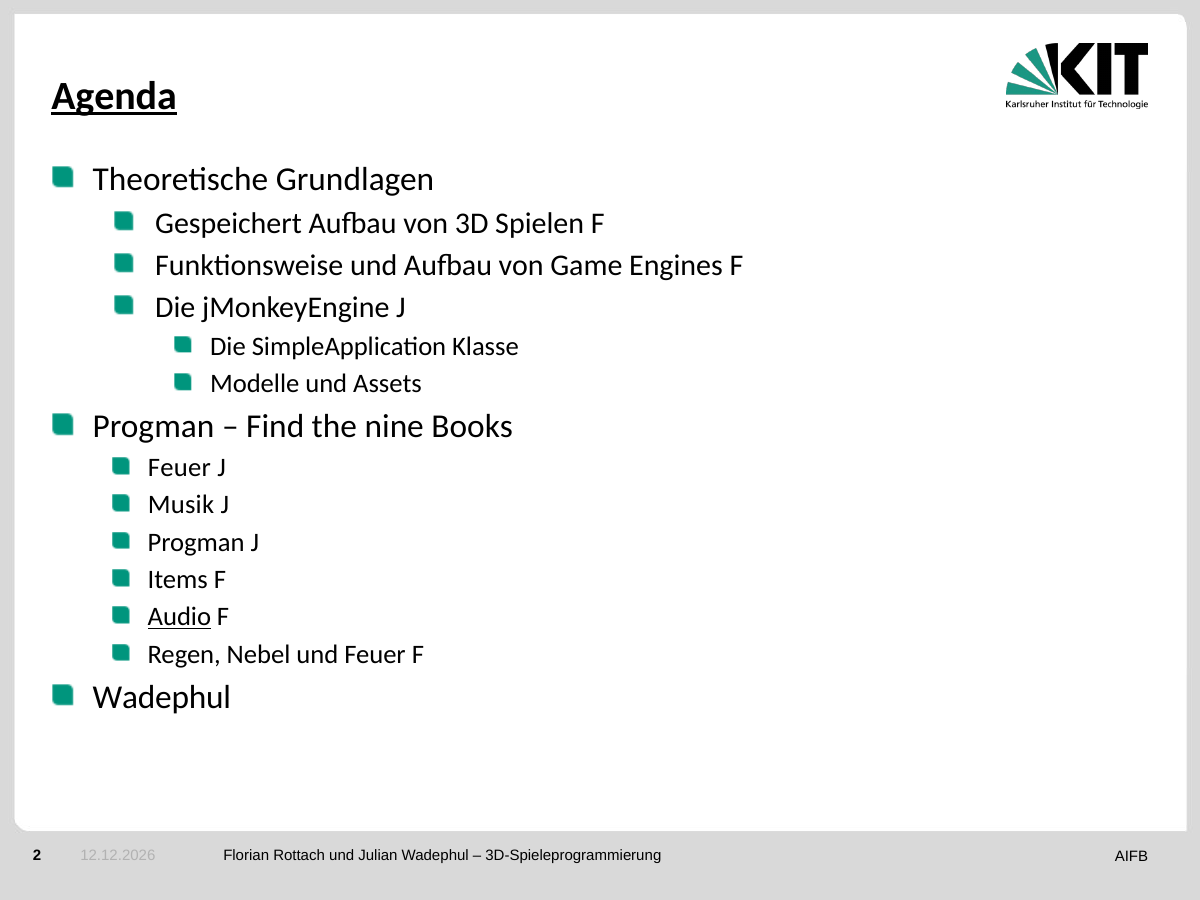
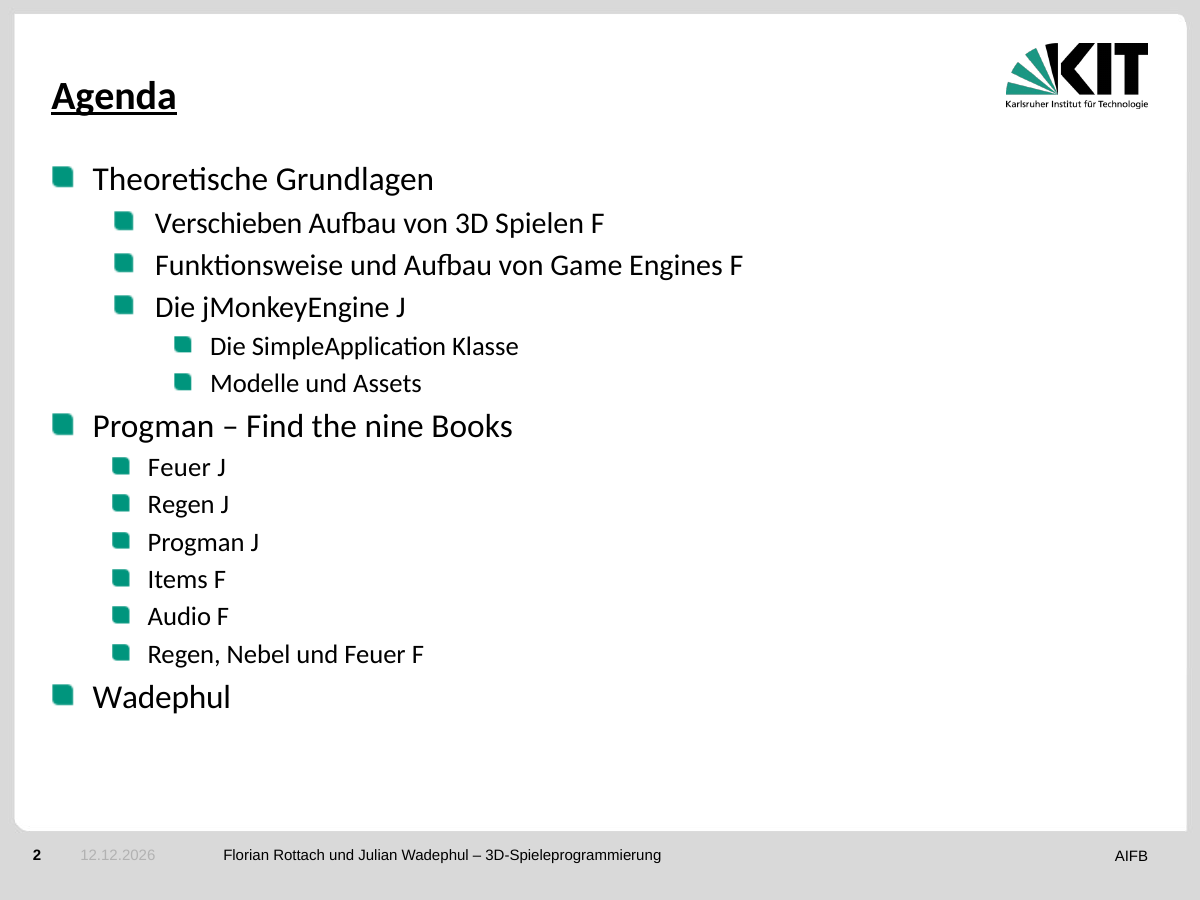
Gespeichert: Gespeichert -> Verschieben
Musik at (181, 505): Musik -> Regen
Audio underline: present -> none
